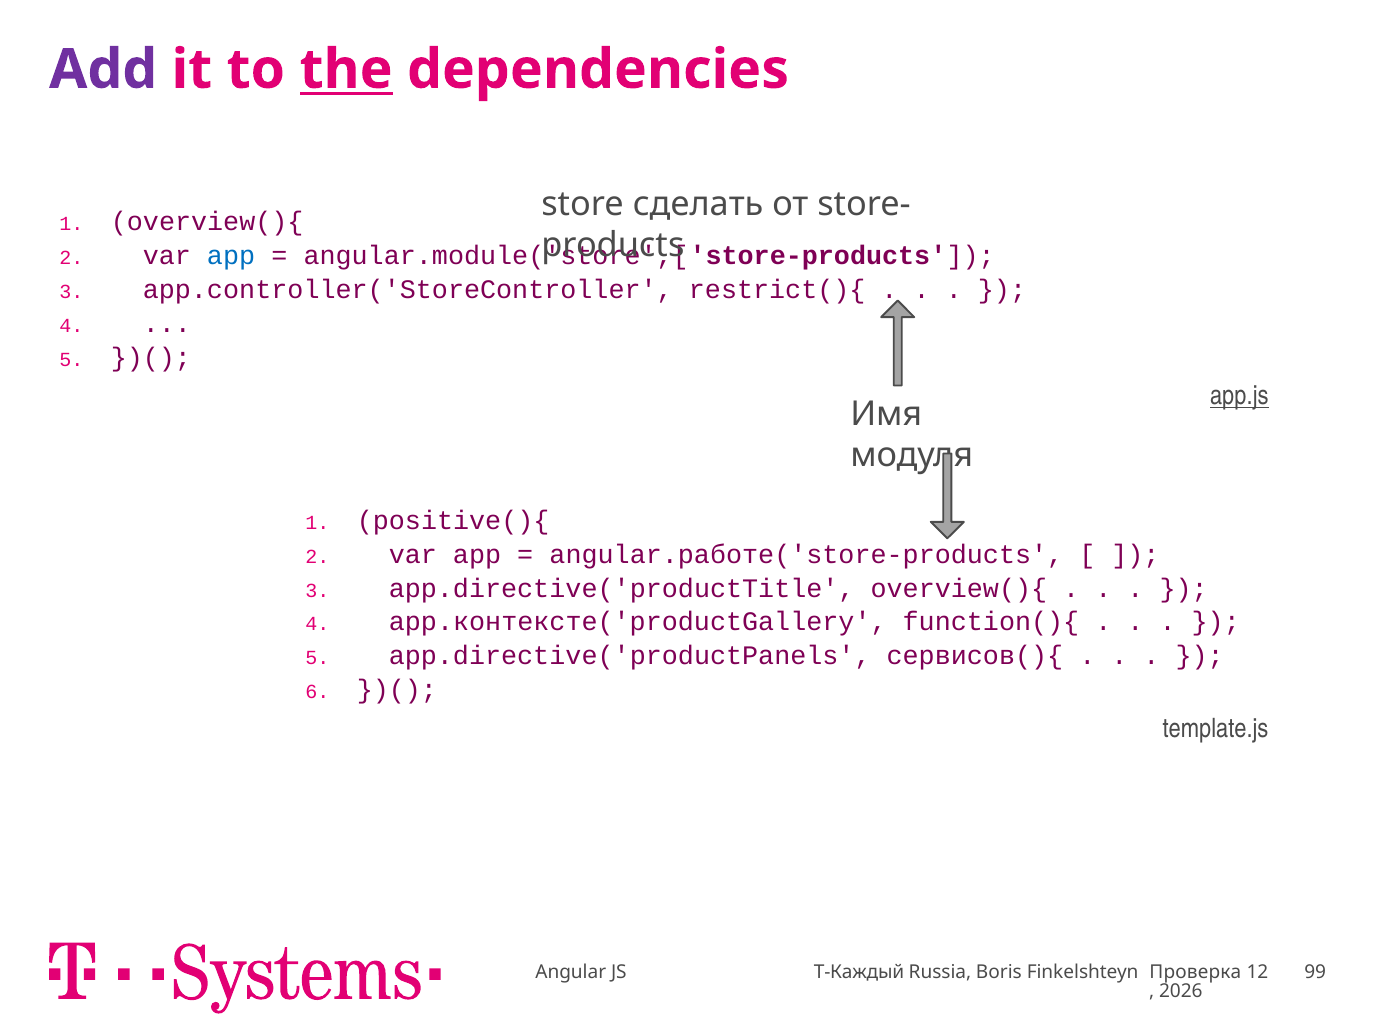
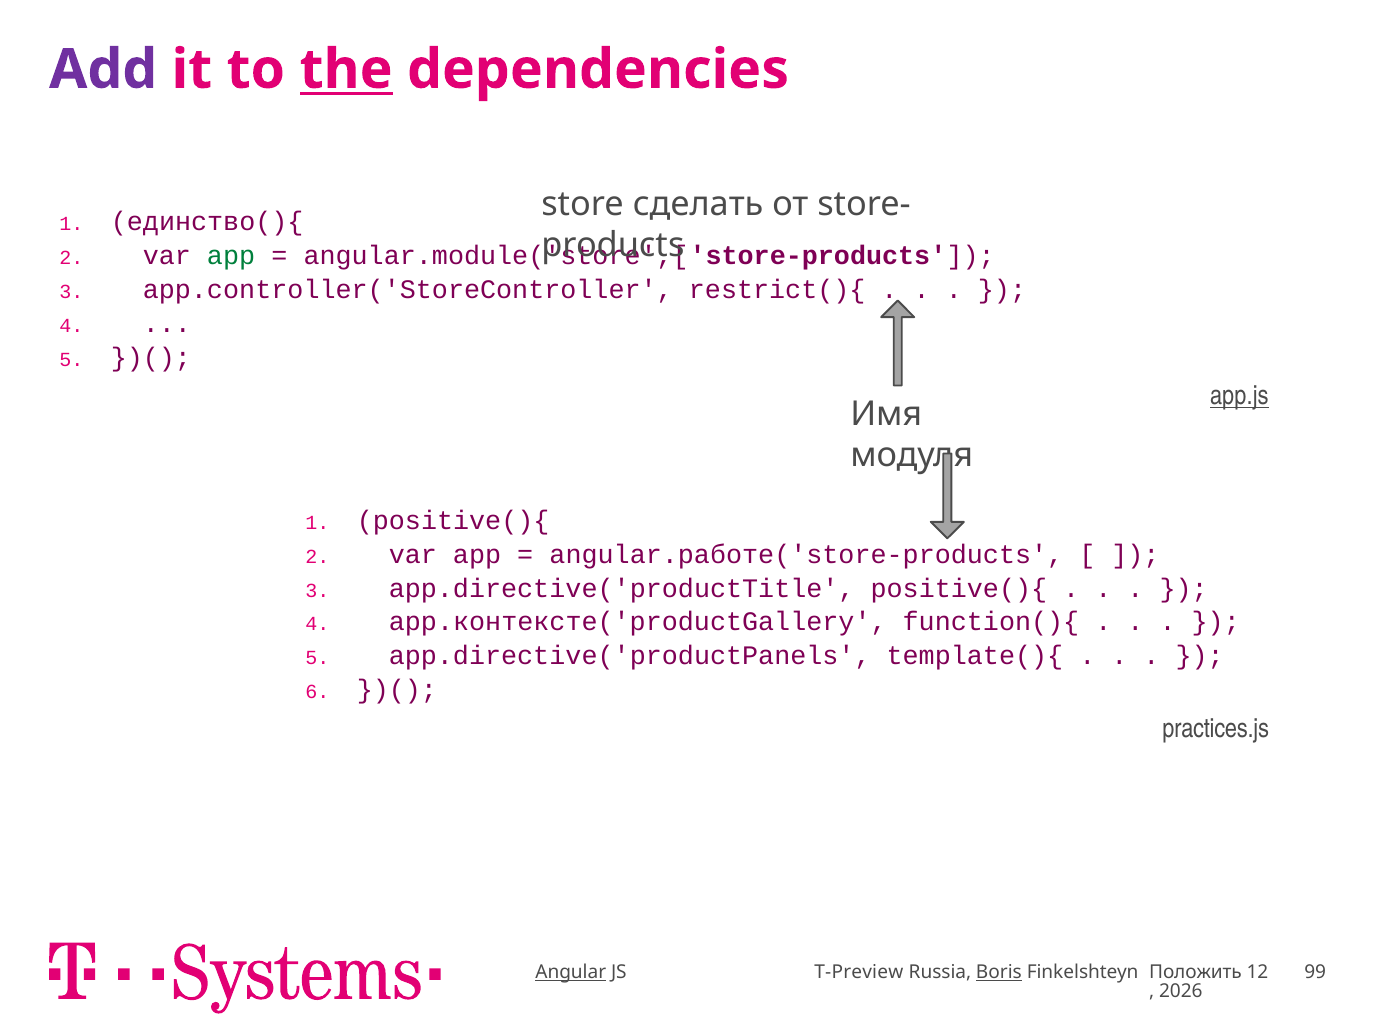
overview(){ at (207, 222): overview(){ -> единство(){
app at (231, 256) colour: blue -> green
app.directive('productTitle overview(){: overview(){ -> positive(){
сервисов(){: сервисов(){ -> template(){
template.js: template.js -> practices.js
Angular underline: none -> present
T-Каждый: T-Каждый -> T-Preview
Boris underline: none -> present
Проверка: Проверка -> Положить
